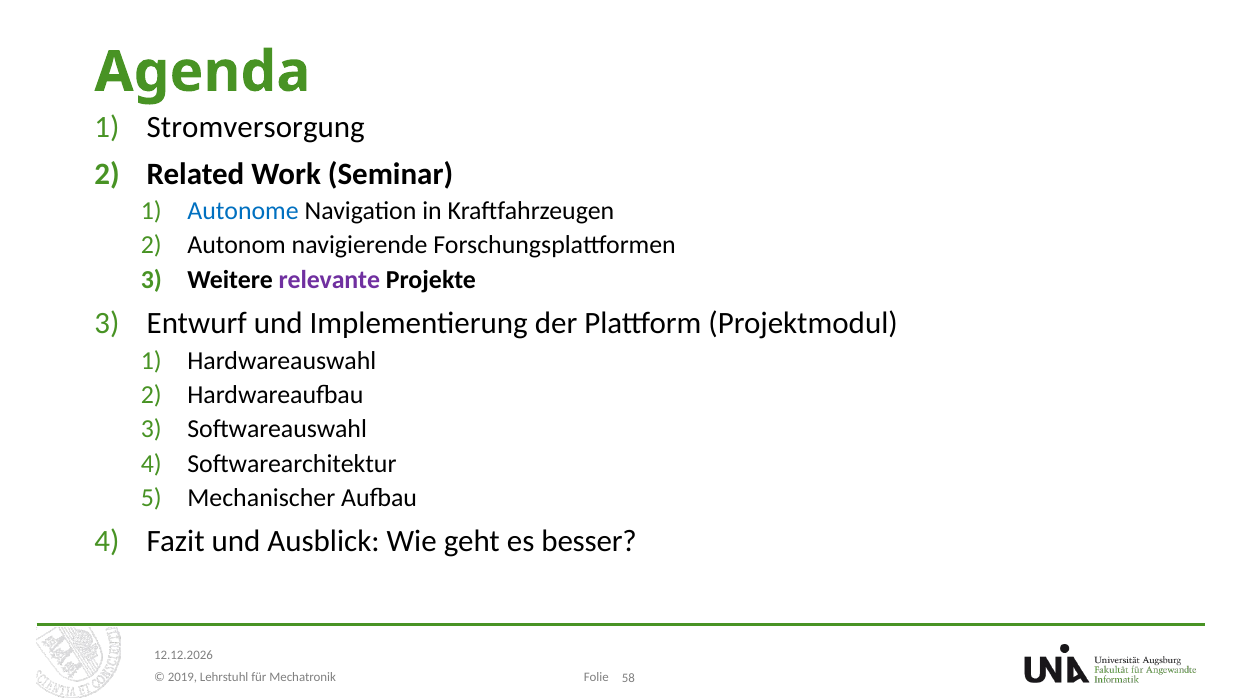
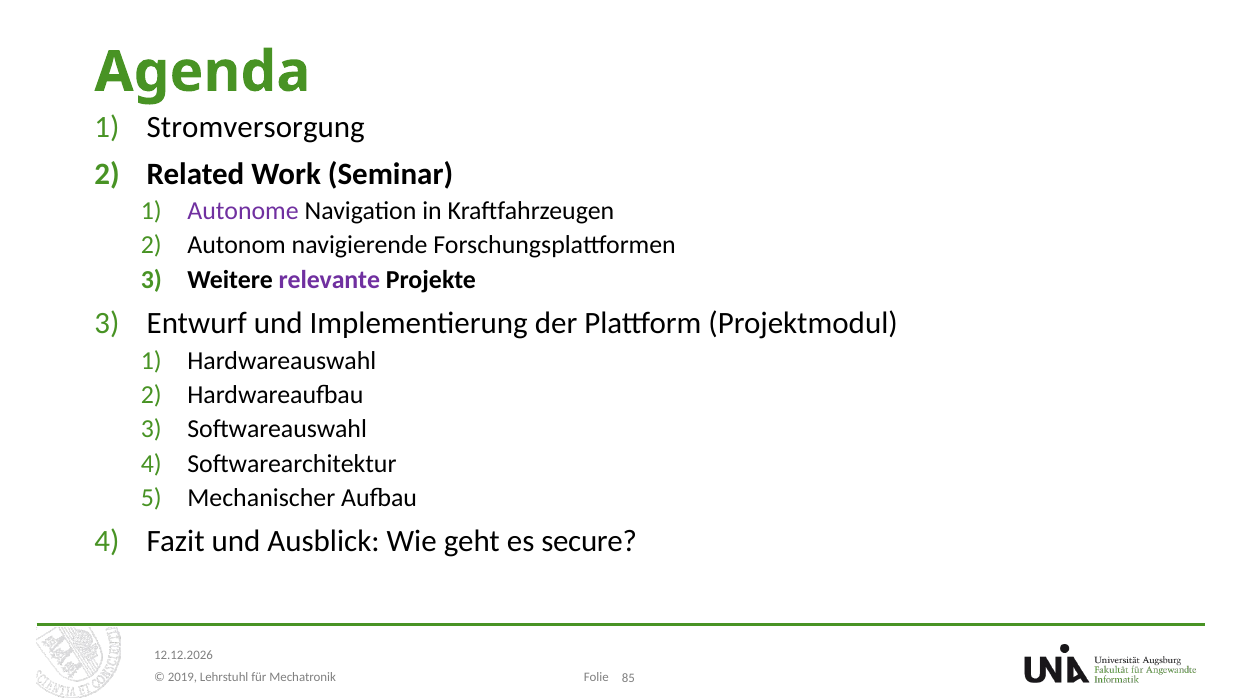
Autonome colour: blue -> purple
besser: besser -> secure
58: 58 -> 85
